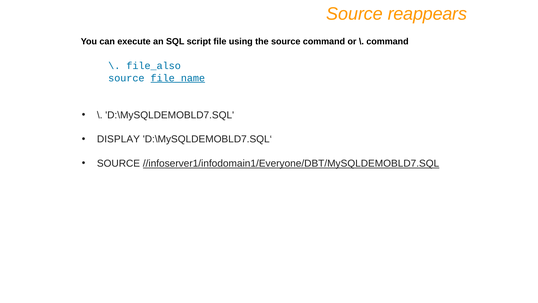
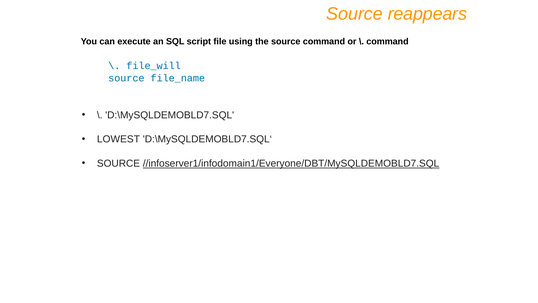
file_also: file_also -> file_will
file_name underline: present -> none
DISPLAY: DISPLAY -> LOWEST
